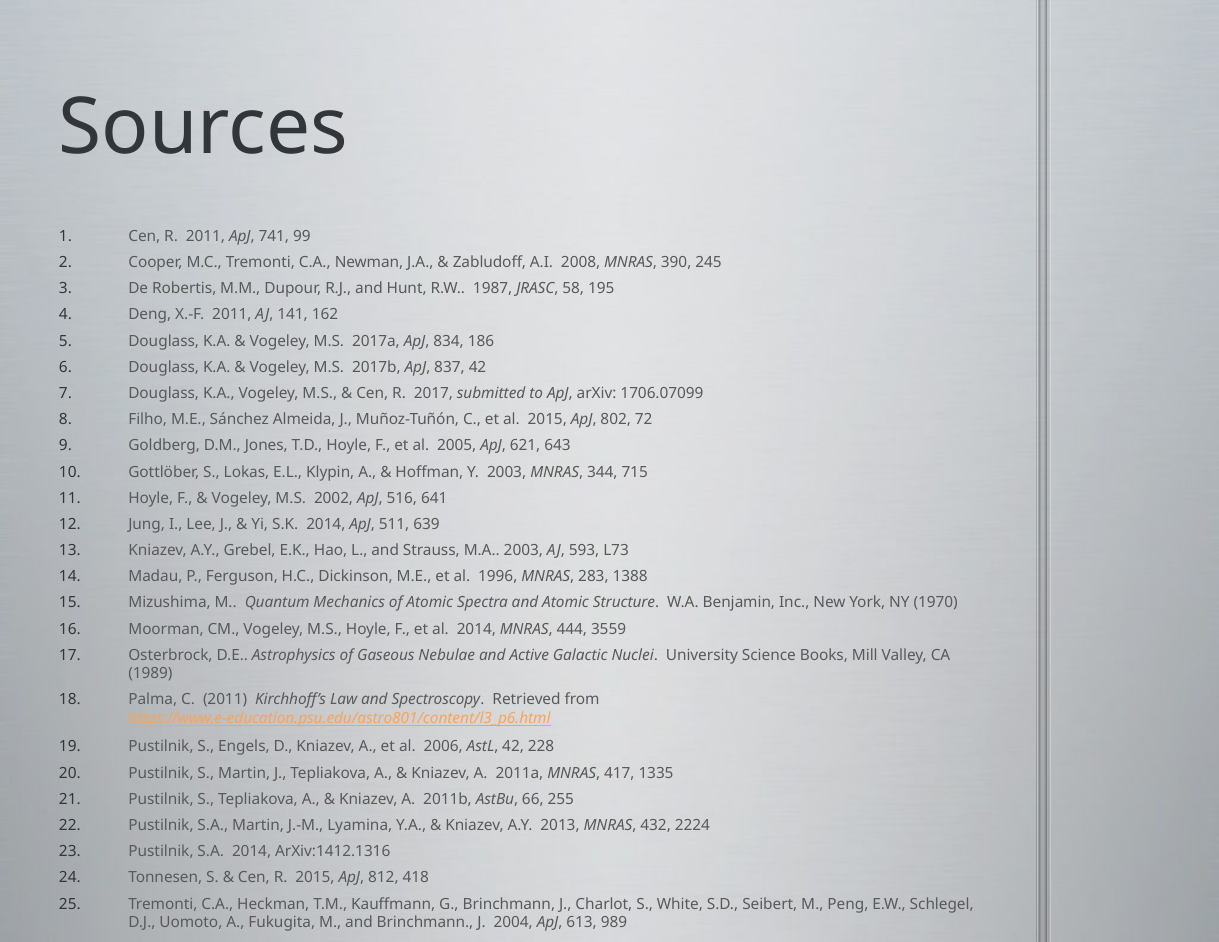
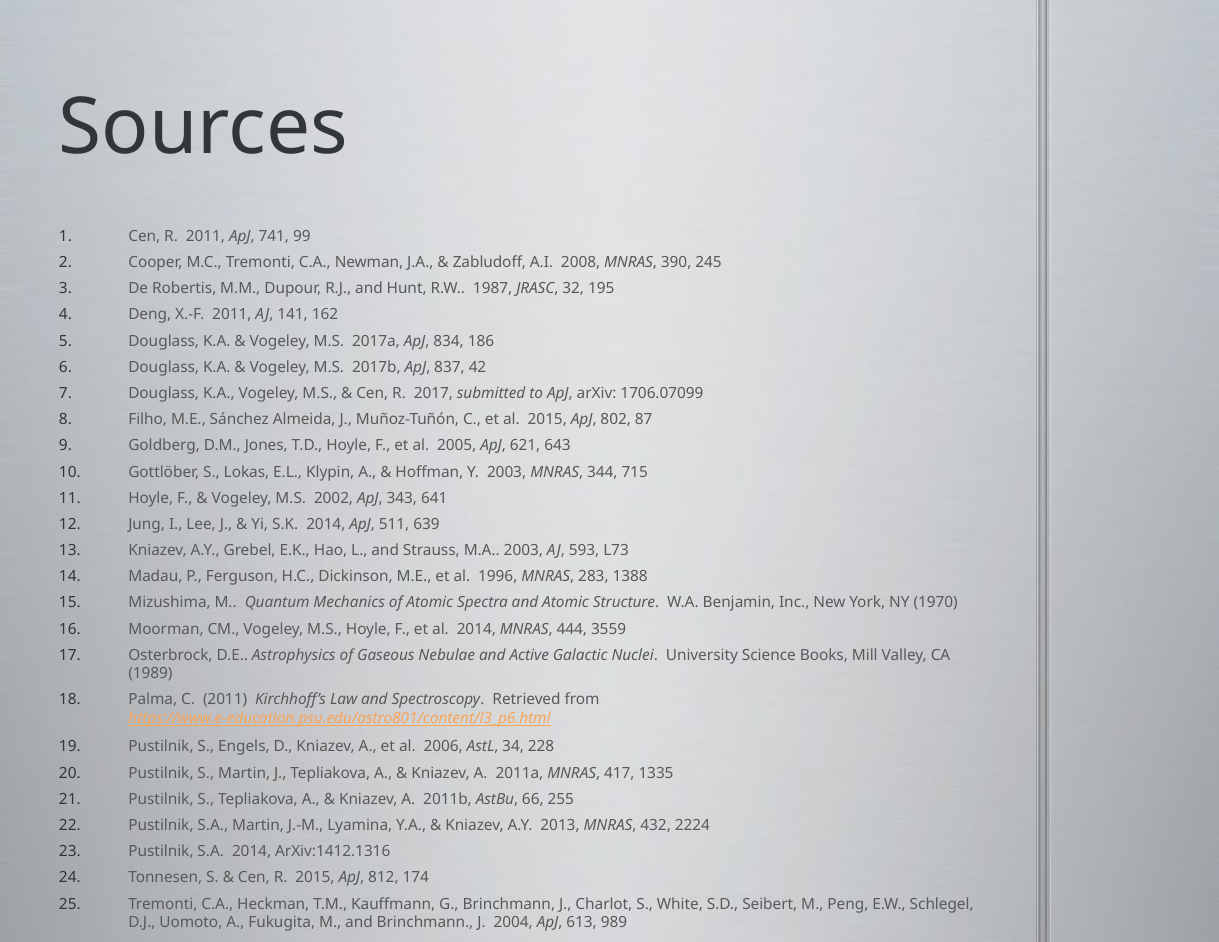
58: 58 -> 32
72: 72 -> 87
516: 516 -> 343
AstL 42: 42 -> 34
418: 418 -> 174
